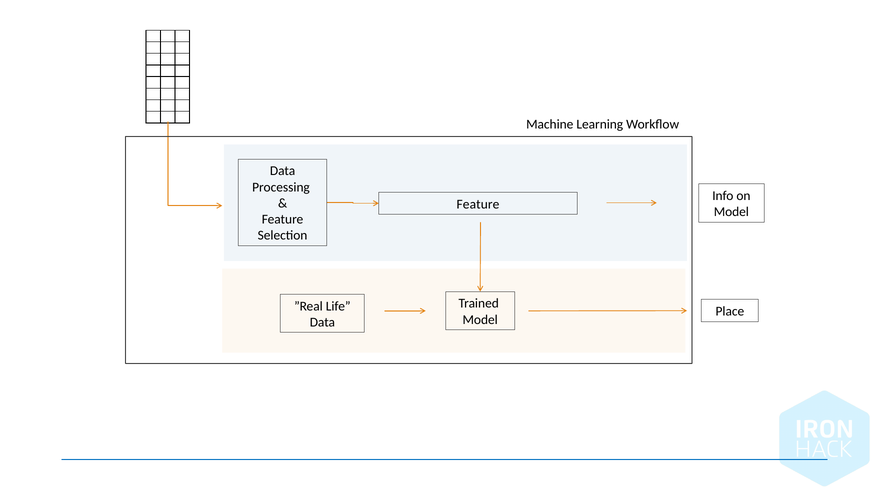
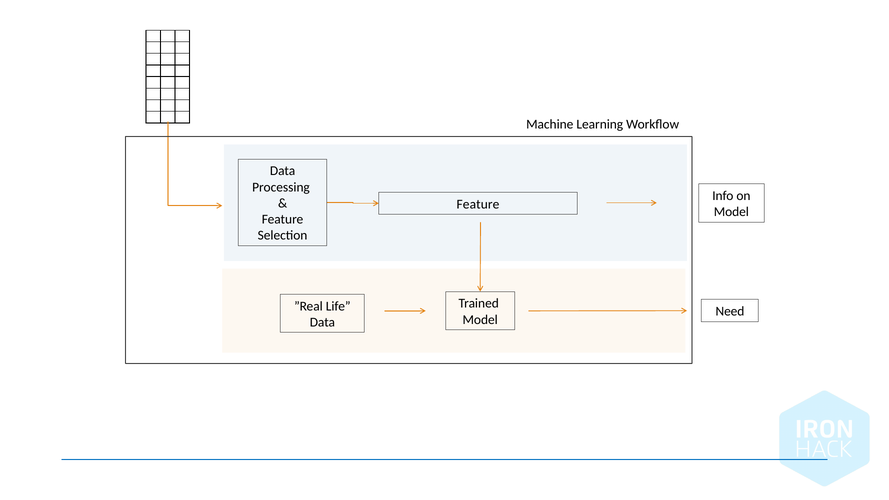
Place: Place -> Need
